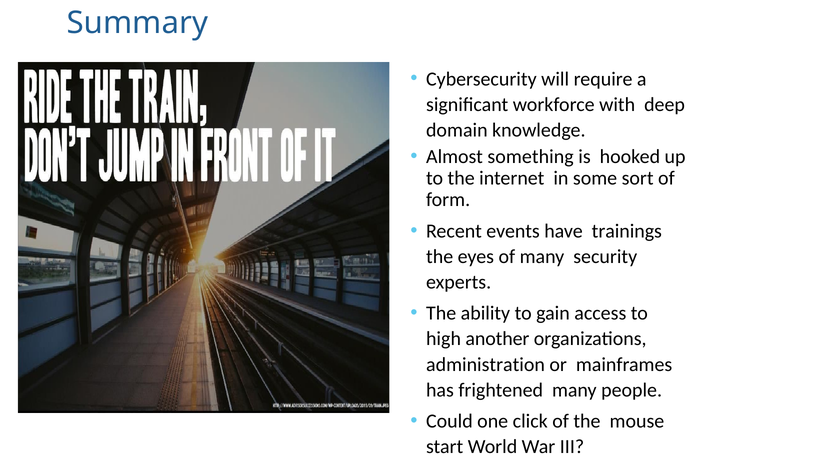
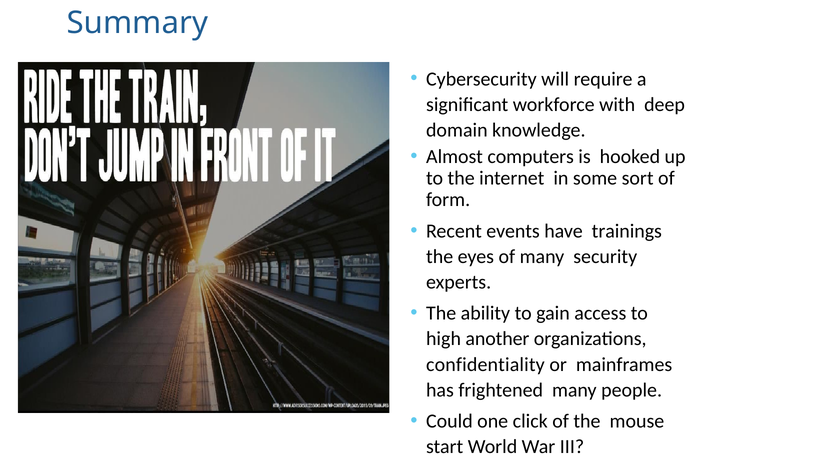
something: something -> computers
administration: administration -> confidentiality
